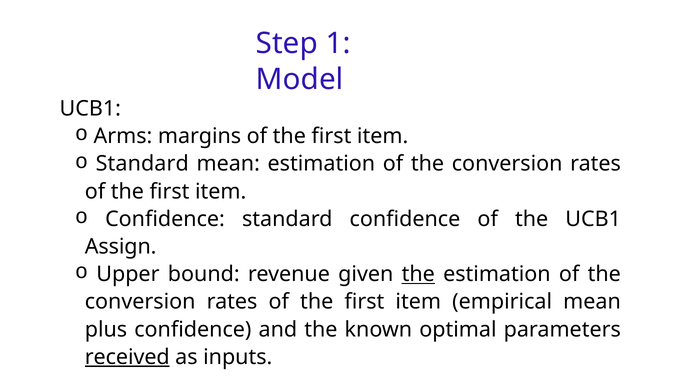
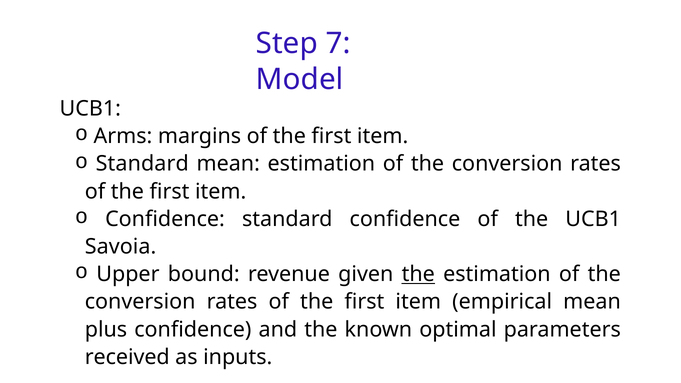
1: 1 -> 7
Assign: Assign -> Savoia
received underline: present -> none
